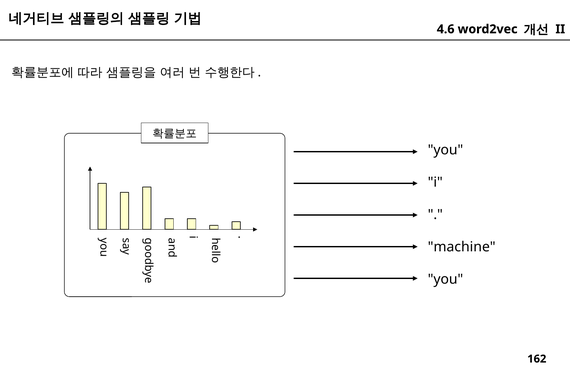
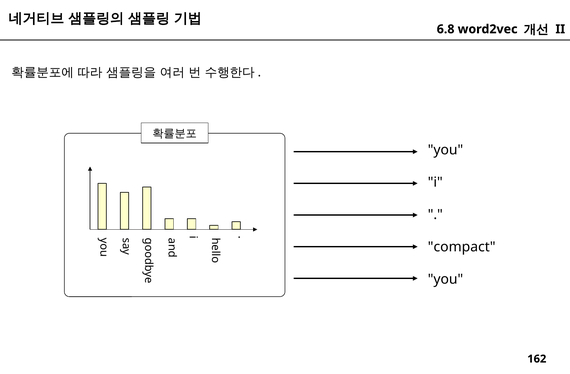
4.6: 4.6 -> 6.8
machine: machine -> compact
